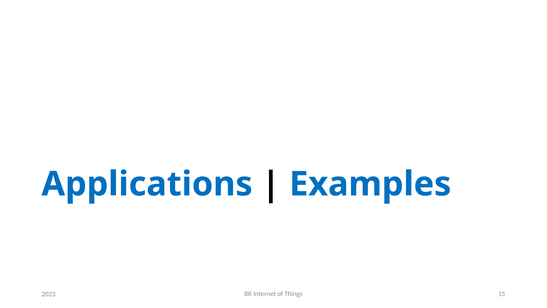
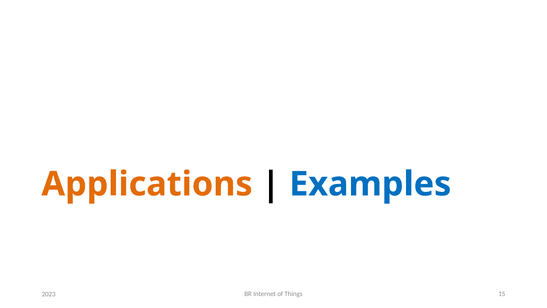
Applications colour: blue -> orange
